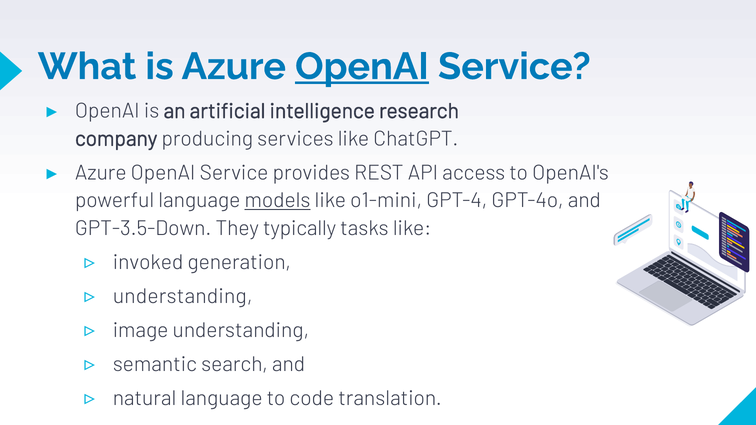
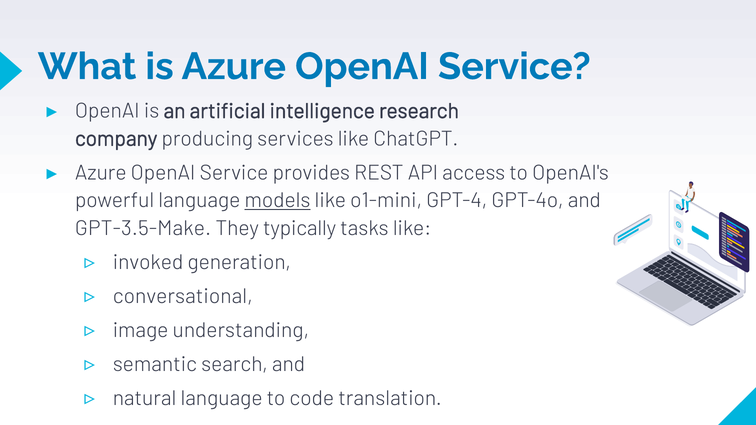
OpenAI at (362, 67) underline: present -> none
GPT-3.5-Down: GPT-3.5-Down -> GPT-3.5-Make
understanding at (183, 296): understanding -> conversational
